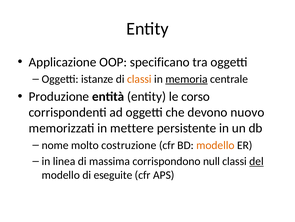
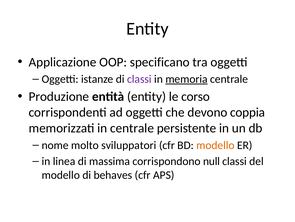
classi at (139, 79) colour: orange -> purple
nuovo: nuovo -> coppia
in mettere: mettere -> centrale
costruzione: costruzione -> sviluppatori
del underline: present -> none
eseguite: eseguite -> behaves
